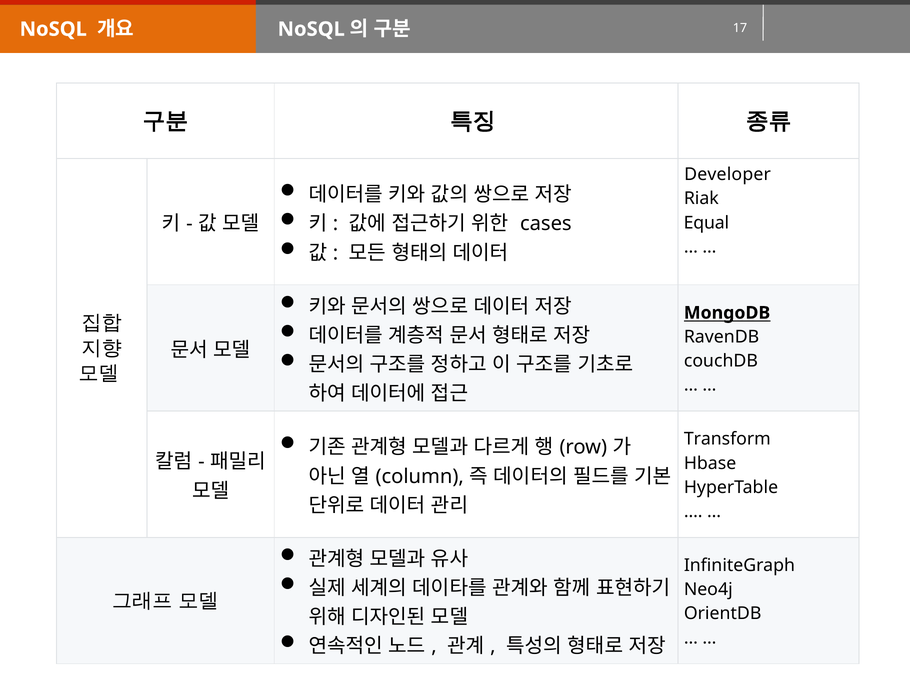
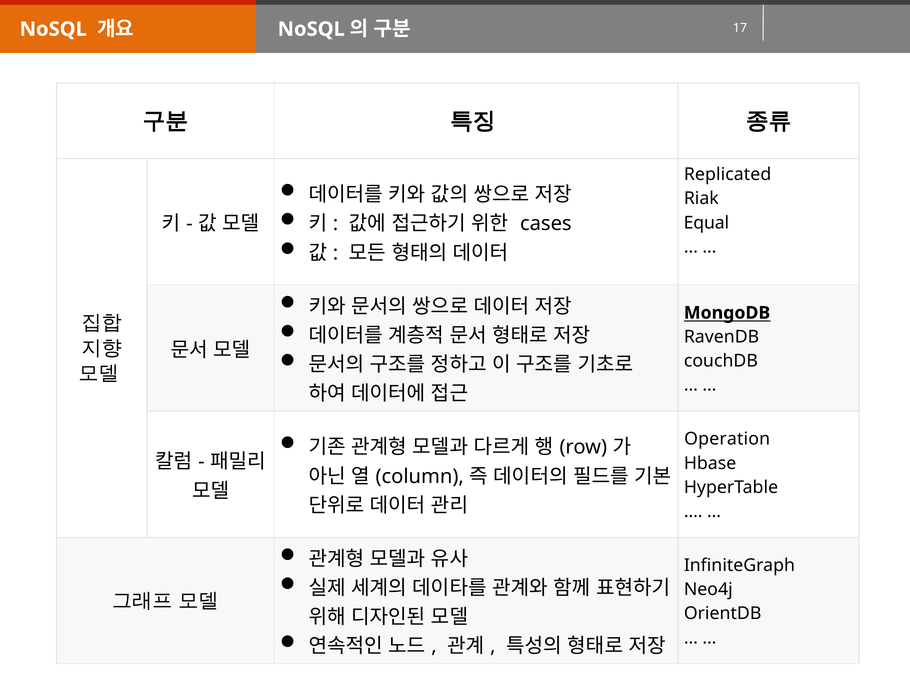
Developer: Developer -> Replicated
Transform: Transform -> Operation
